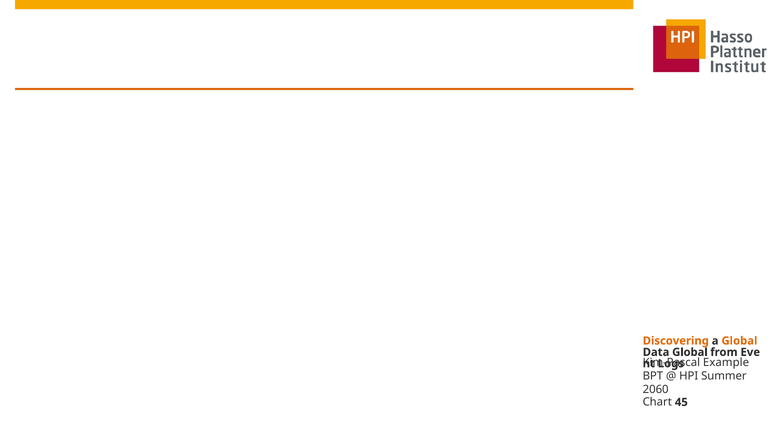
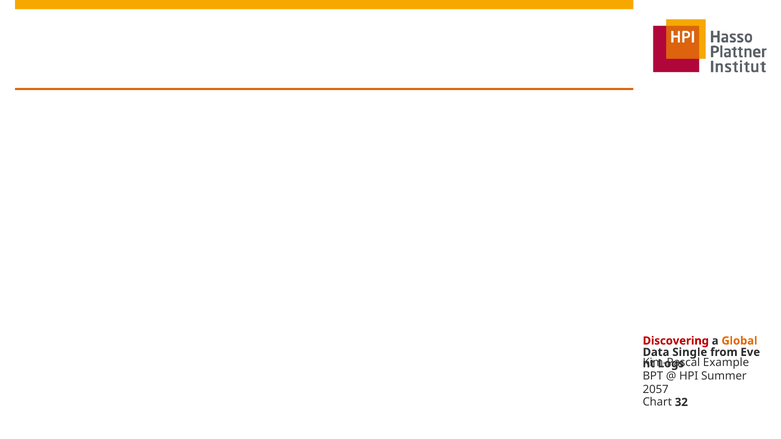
Discovering colour: orange -> red
Data Global: Global -> Single
2060: 2060 -> 2057
45: 45 -> 32
